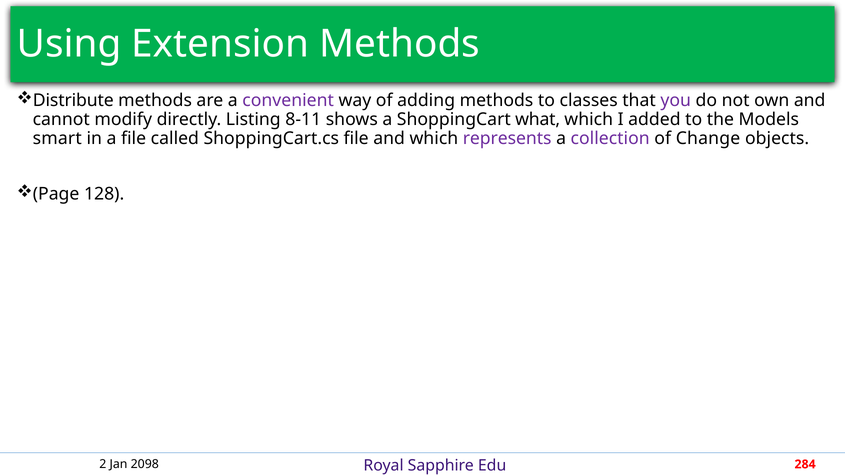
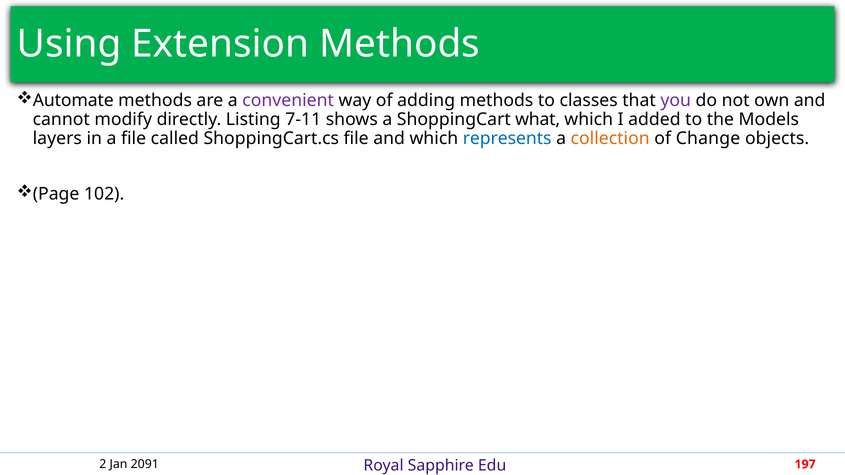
Distribute: Distribute -> Automate
8-11: 8-11 -> 7-11
smart: smart -> layers
represents colour: purple -> blue
collection colour: purple -> orange
128: 128 -> 102
2098: 2098 -> 2091
284: 284 -> 197
